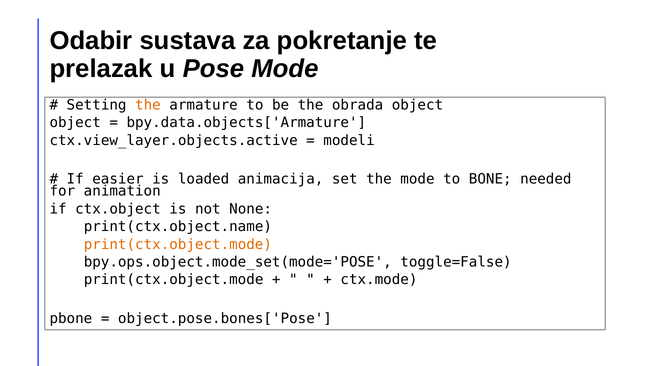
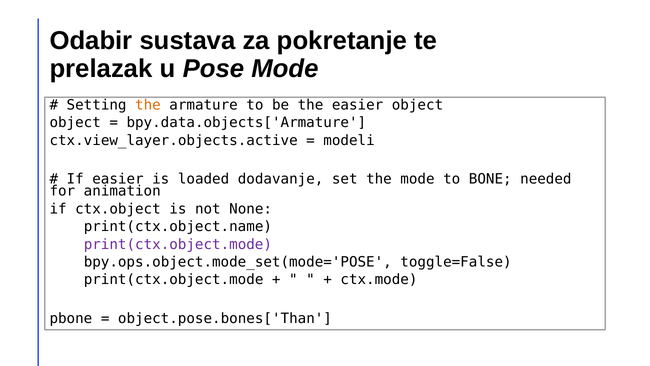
the obrada: obrada -> easier
animacija: animacija -> dodavanje
print(ctx.object.mode at (178, 244) colour: orange -> purple
object.pose.bones['Pose: object.pose.bones['Pose -> object.pose.bones['Than
